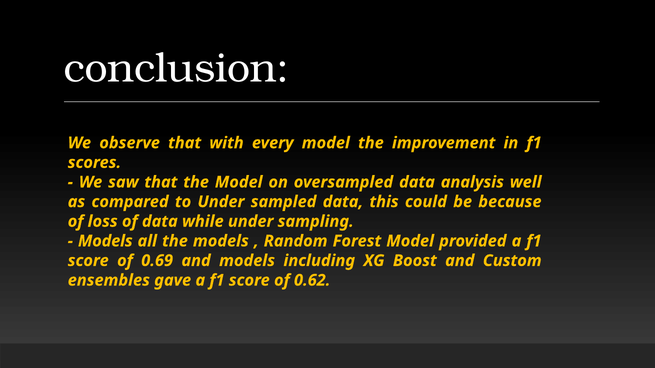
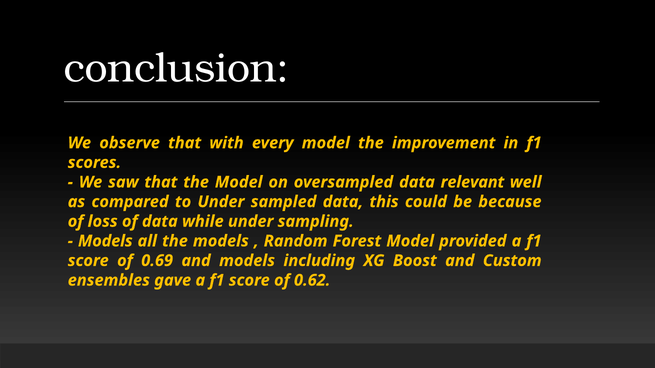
analysis: analysis -> relevant
